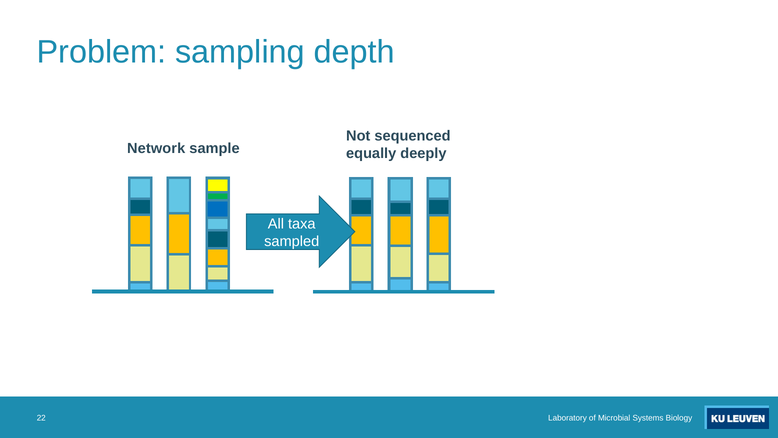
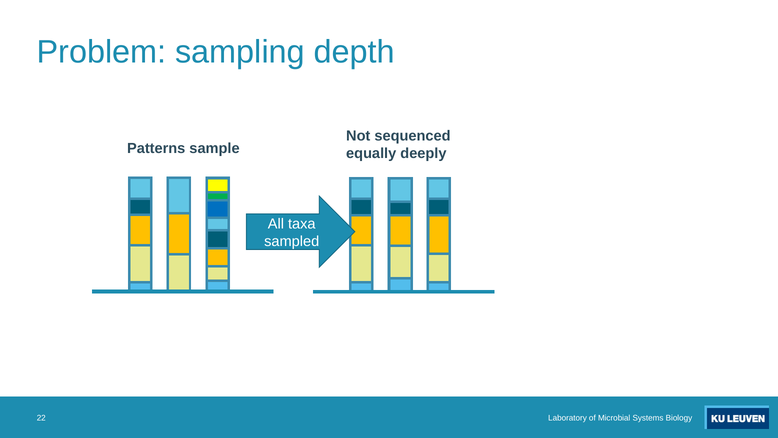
Network: Network -> Patterns
